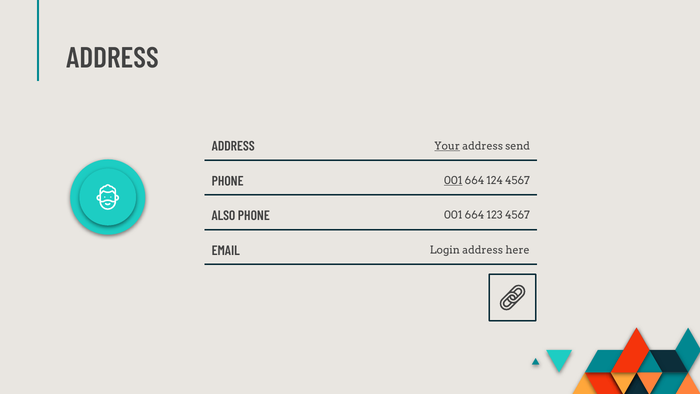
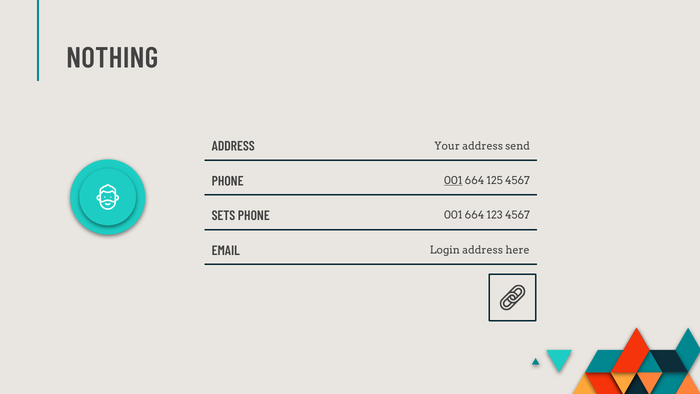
ADDRESS at (112, 58): ADDRESS -> NOTHING
Your underline: present -> none
124: 124 -> 125
ALSO: ALSO -> SETS
